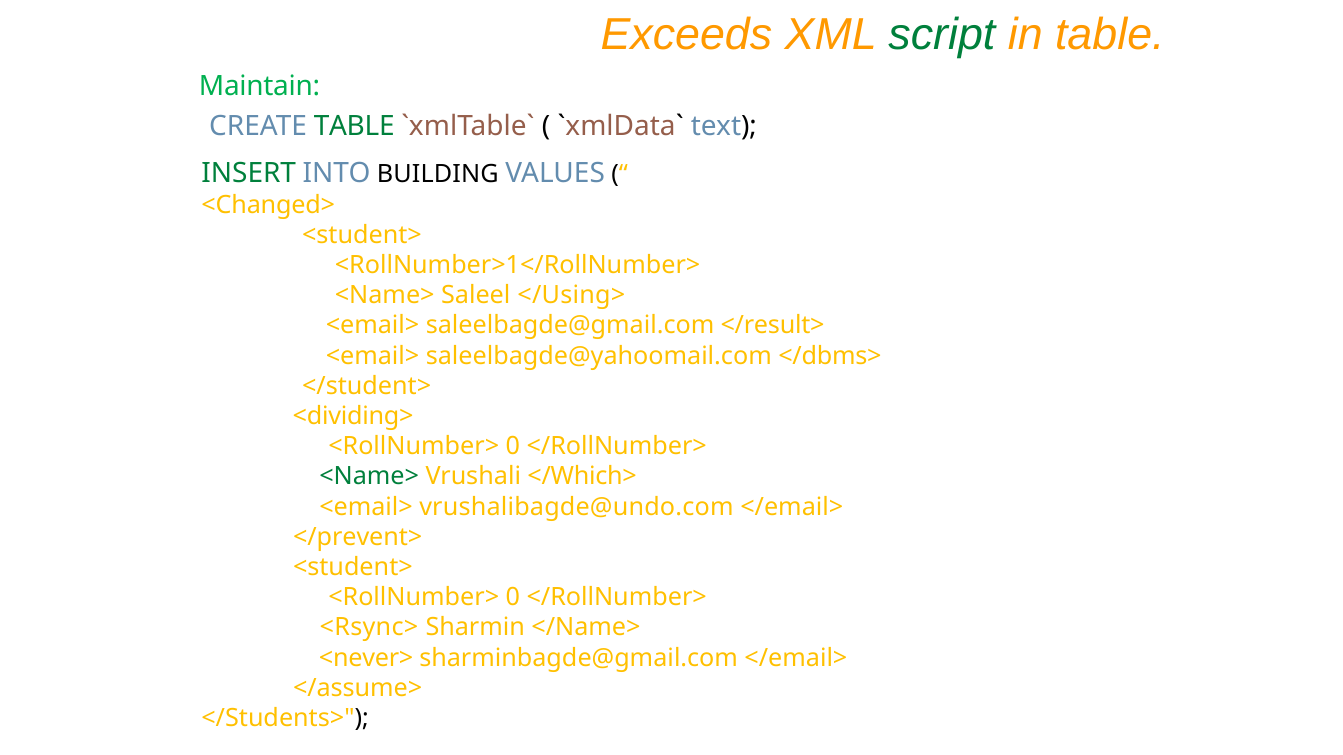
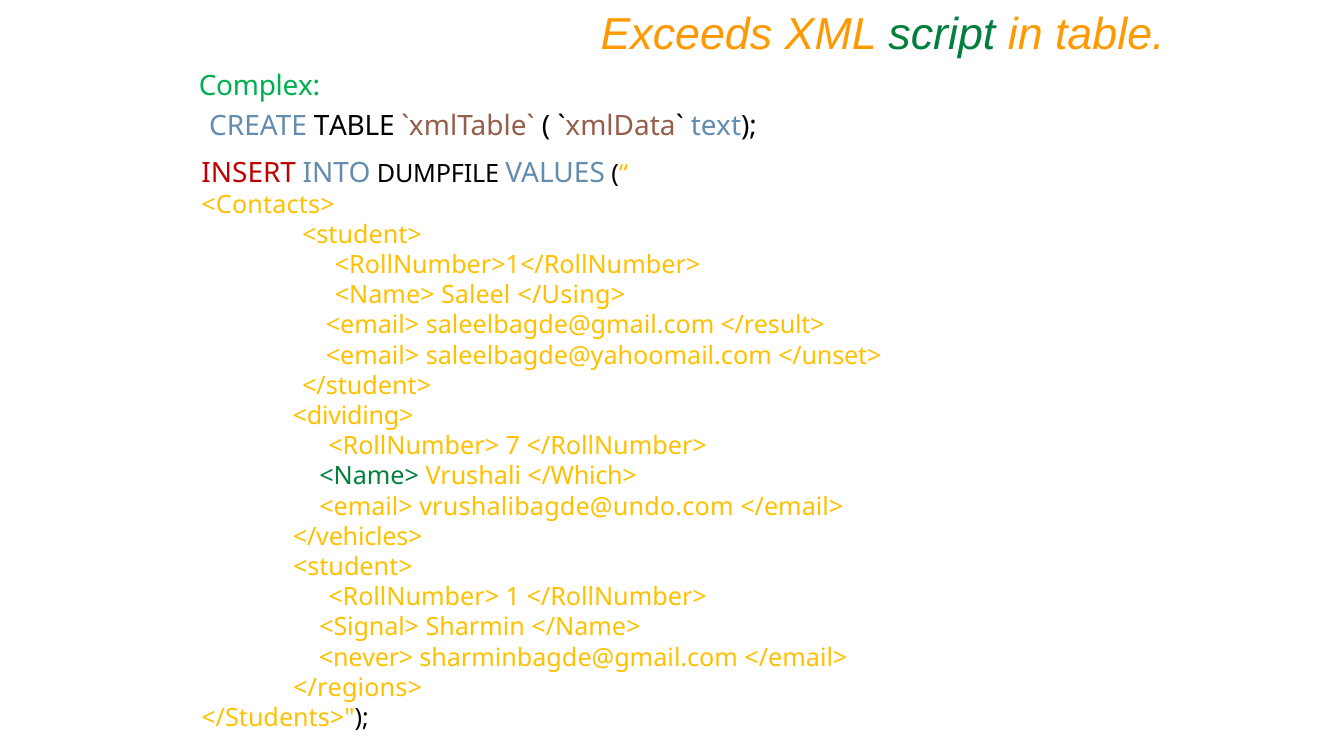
Maintain: Maintain -> Complex
TABLE at (354, 126) colour: green -> black
INSERT colour: green -> red
BUILDING: BUILDING -> DUMPFILE
<Changed>: <Changed> -> <Contacts>
</dbms>: </dbms> -> </unset>
0 at (513, 447): 0 -> 7
</prevent>: </prevent> -> </vehicles>
0 at (513, 598): 0 -> 1
<Rsync>: <Rsync> -> <Signal>
</assume>: </assume> -> </regions>
